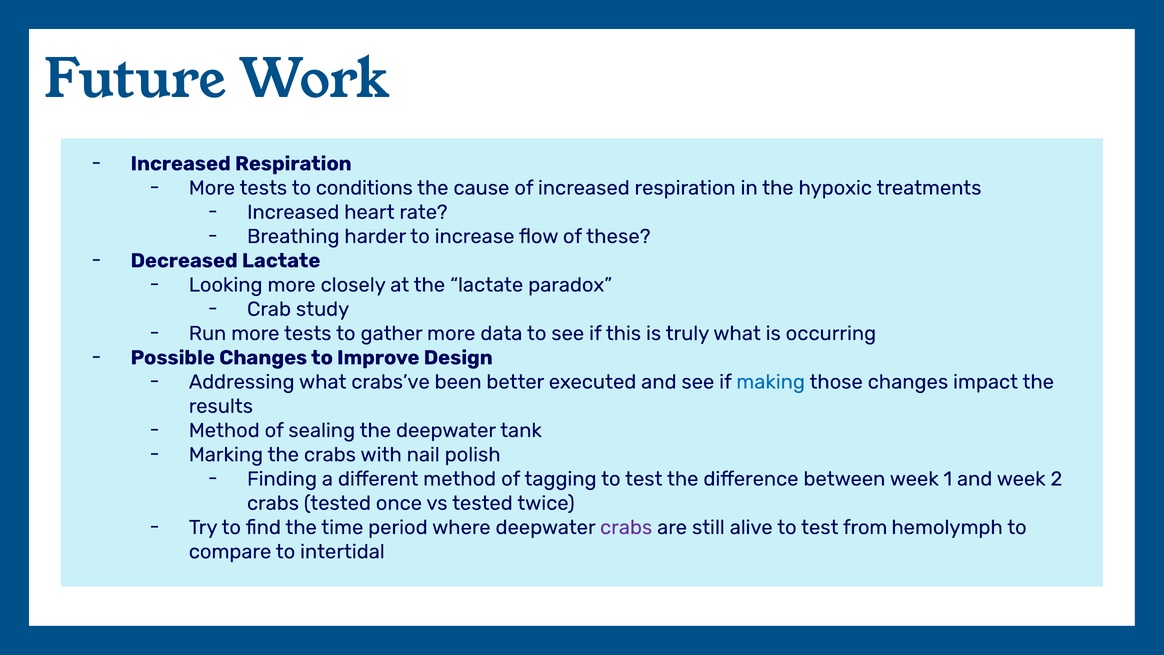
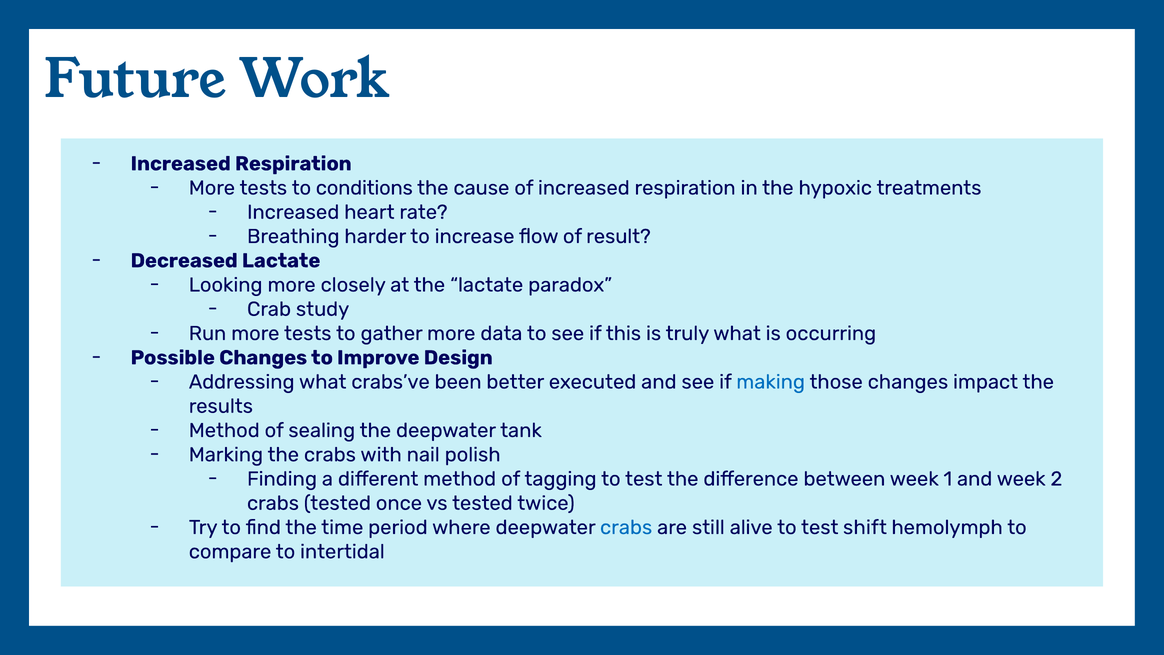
these: these -> result
crabs at (626, 527) colour: purple -> blue
from: from -> shift
